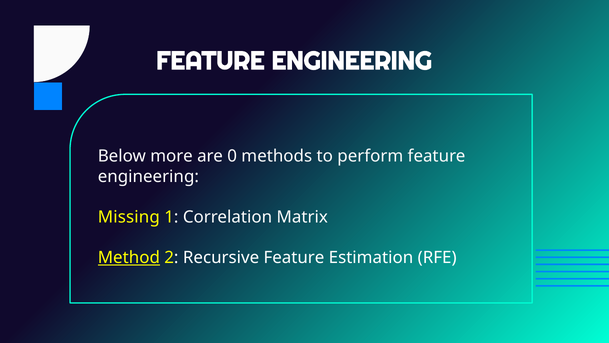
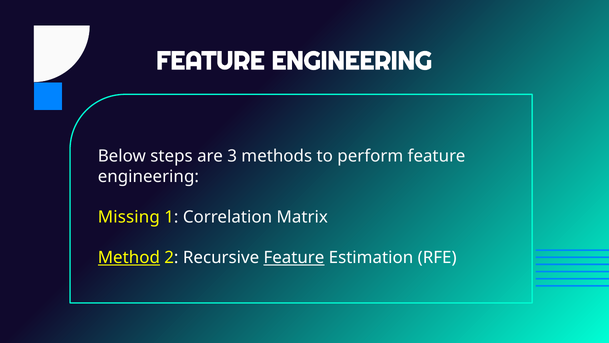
more: more -> steps
0: 0 -> 3
Feature at (294, 258) underline: none -> present
